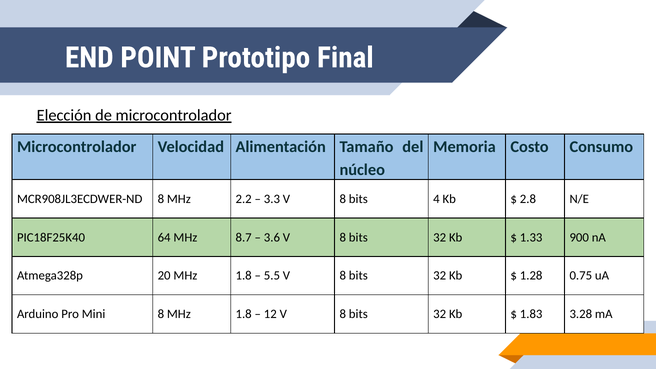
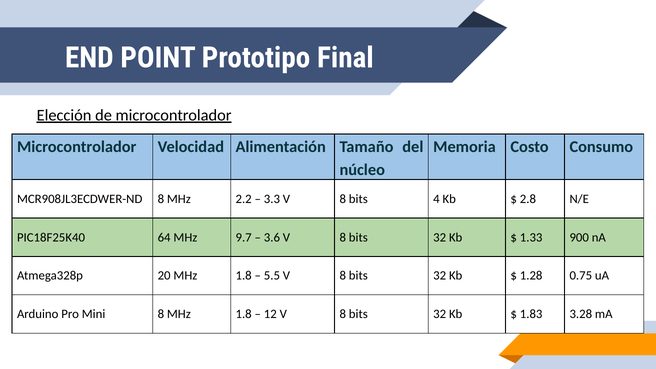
8.7: 8.7 -> 9.7
